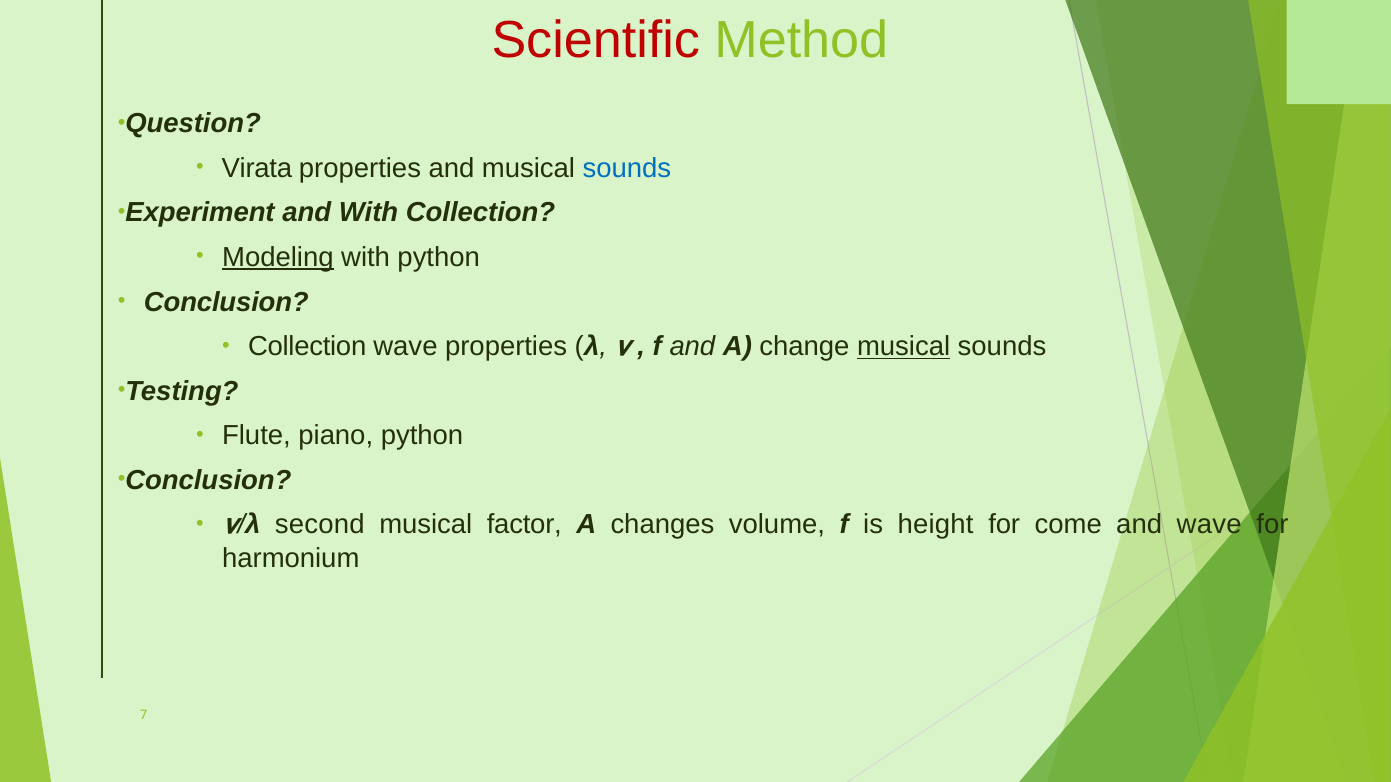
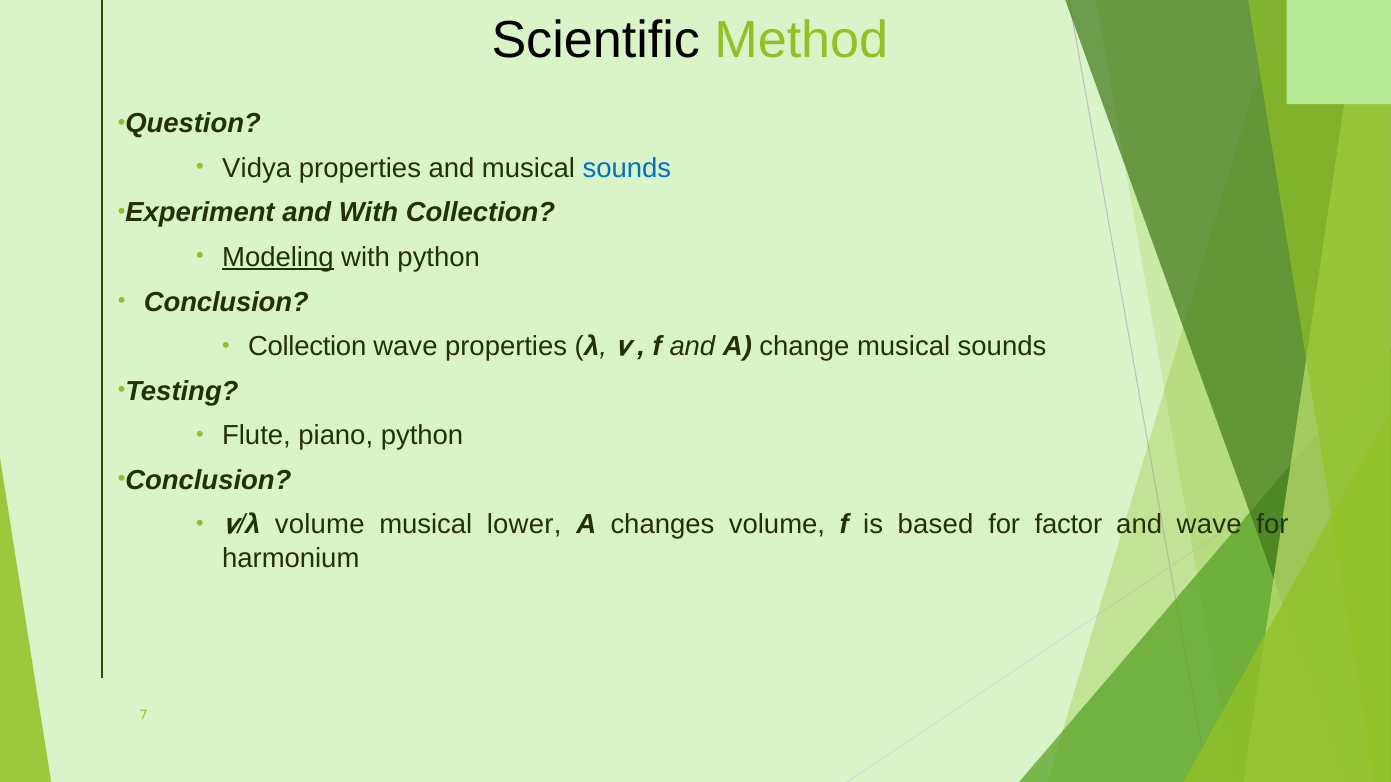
Scientific colour: red -> black
Virata: Virata -> Vidya
musical at (904, 347) underline: present -> none
𝛎/λ second: second -> volume
factor: factor -> lower
height: height -> based
come: come -> factor
